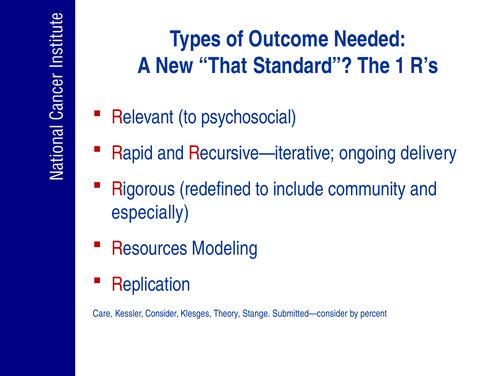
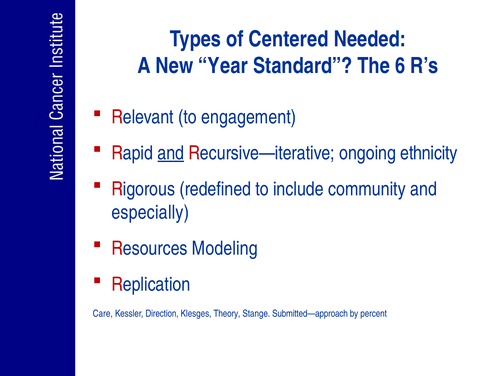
Outcome: Outcome -> Centered
That: That -> Year
1: 1 -> 6
psychosocial: psychosocial -> engagement
and at (171, 153) underline: none -> present
delivery: delivery -> ethnicity
Consider: Consider -> Direction
Submitted—consider: Submitted—consider -> Submitted—approach
